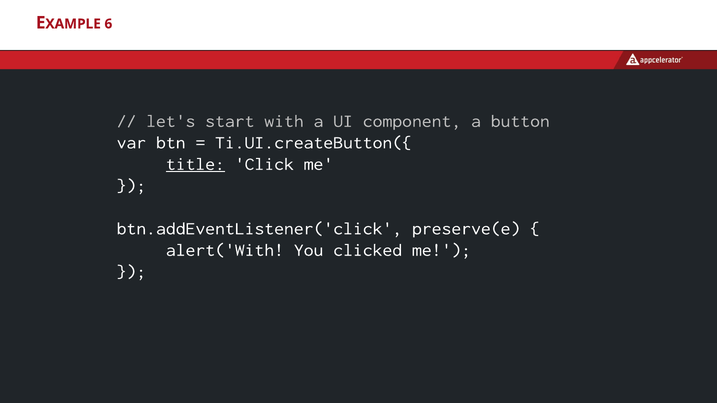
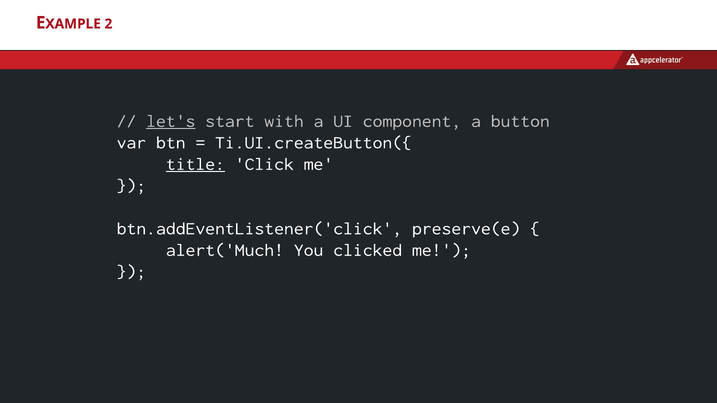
6: 6 -> 2
let's underline: none -> present
alert('With: alert('With -> alert('Much
